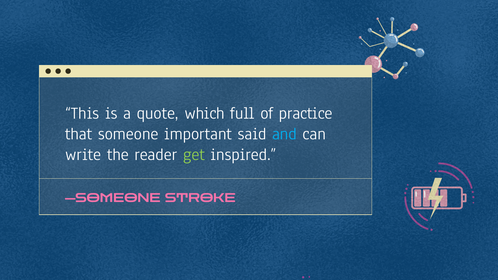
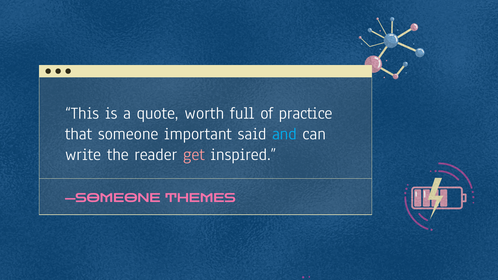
which: which -> worth
get colour: light green -> pink
STROKE: STROKE -> THEMES
